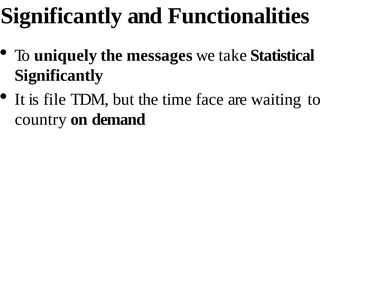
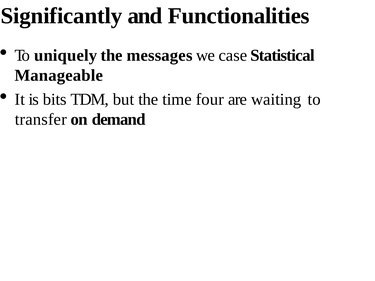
take: take -> case
Significantly at (59, 75): Significantly -> Manageable
file: file -> bits
face: face -> four
country: country -> transfer
